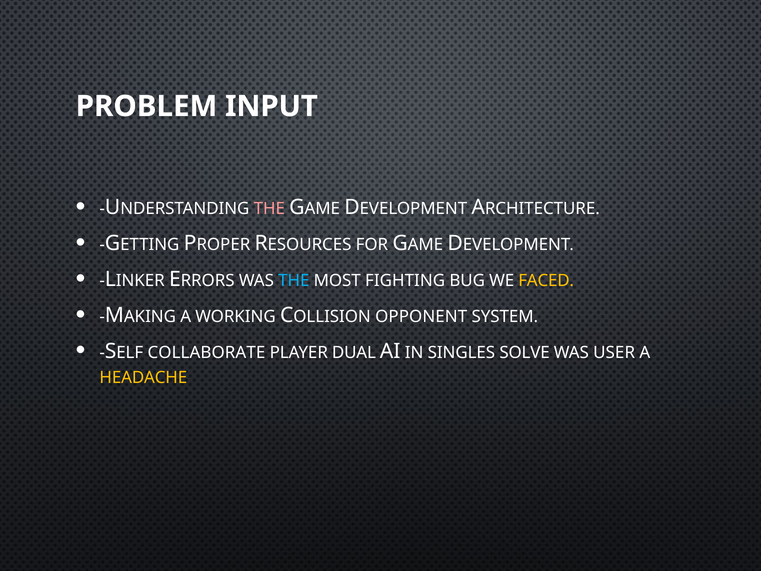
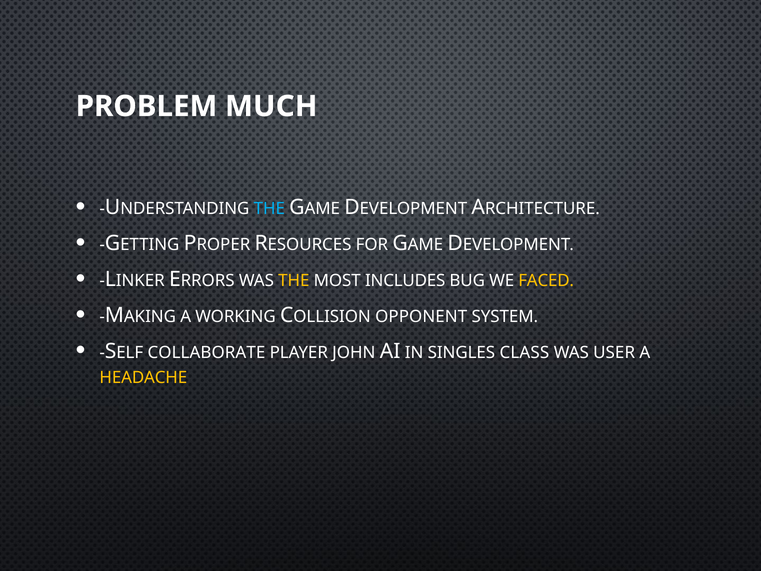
INPUT: INPUT -> MUCH
THE at (269, 208) colour: pink -> light blue
THE at (294, 280) colour: light blue -> yellow
FIGHTING: FIGHTING -> INCLUDES
DUAL: DUAL -> JOHN
SOLVE: SOLVE -> CLASS
